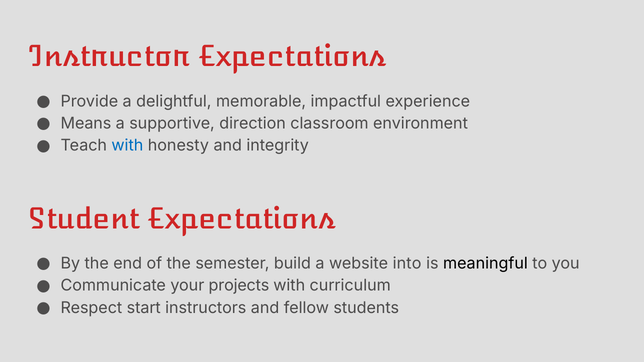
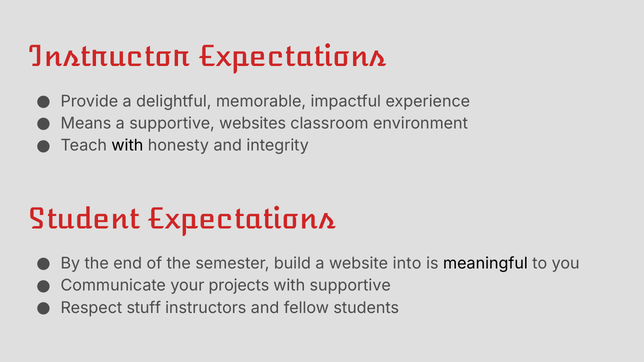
direction: direction -> websites
with at (127, 146) colour: blue -> black
with curriculum: curriculum -> supportive
start: start -> stuff
